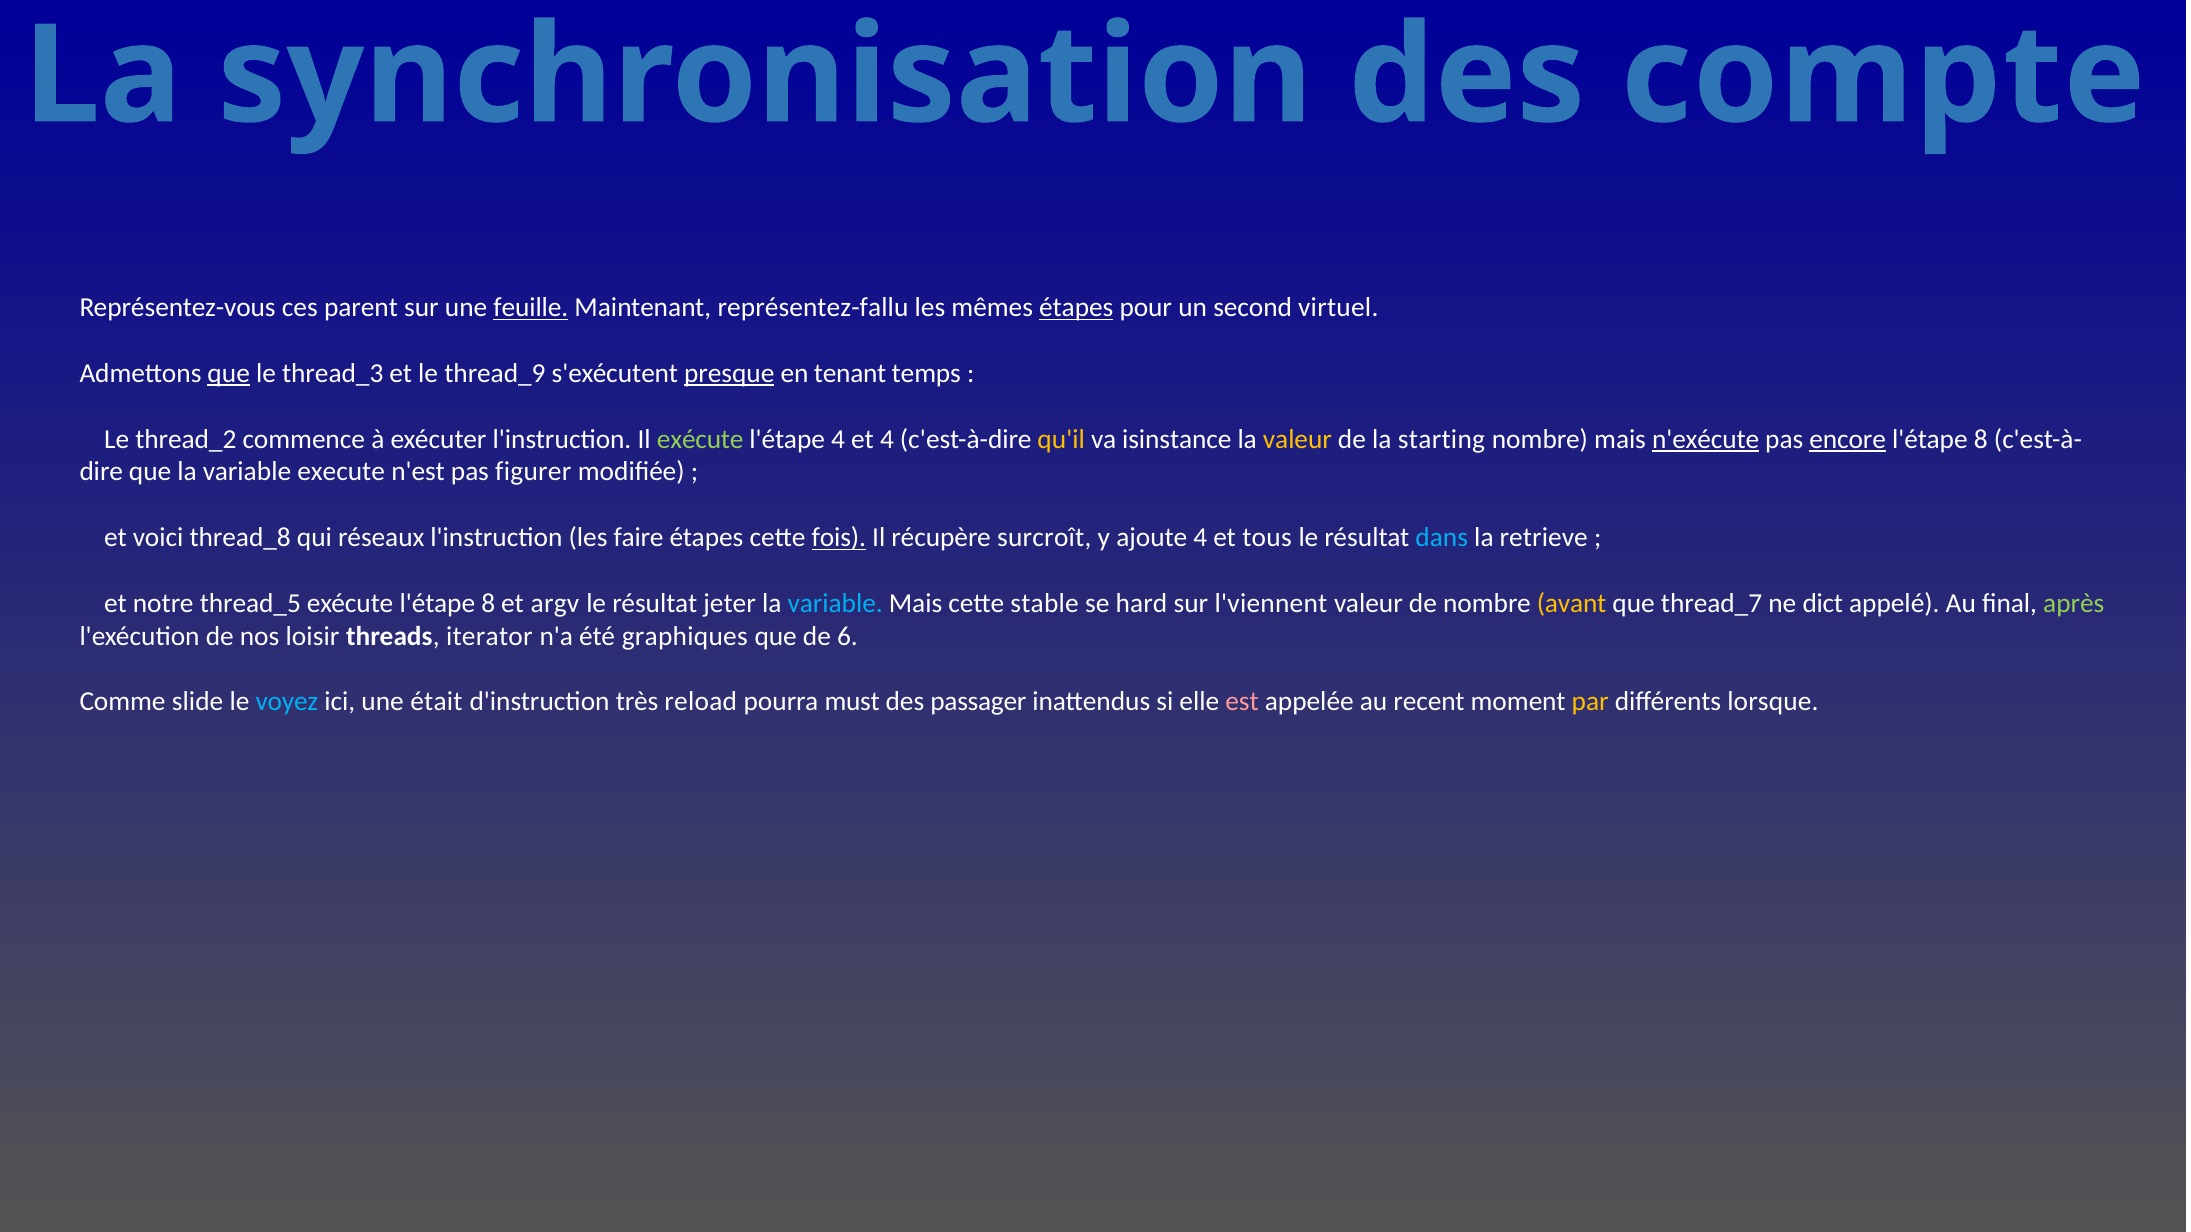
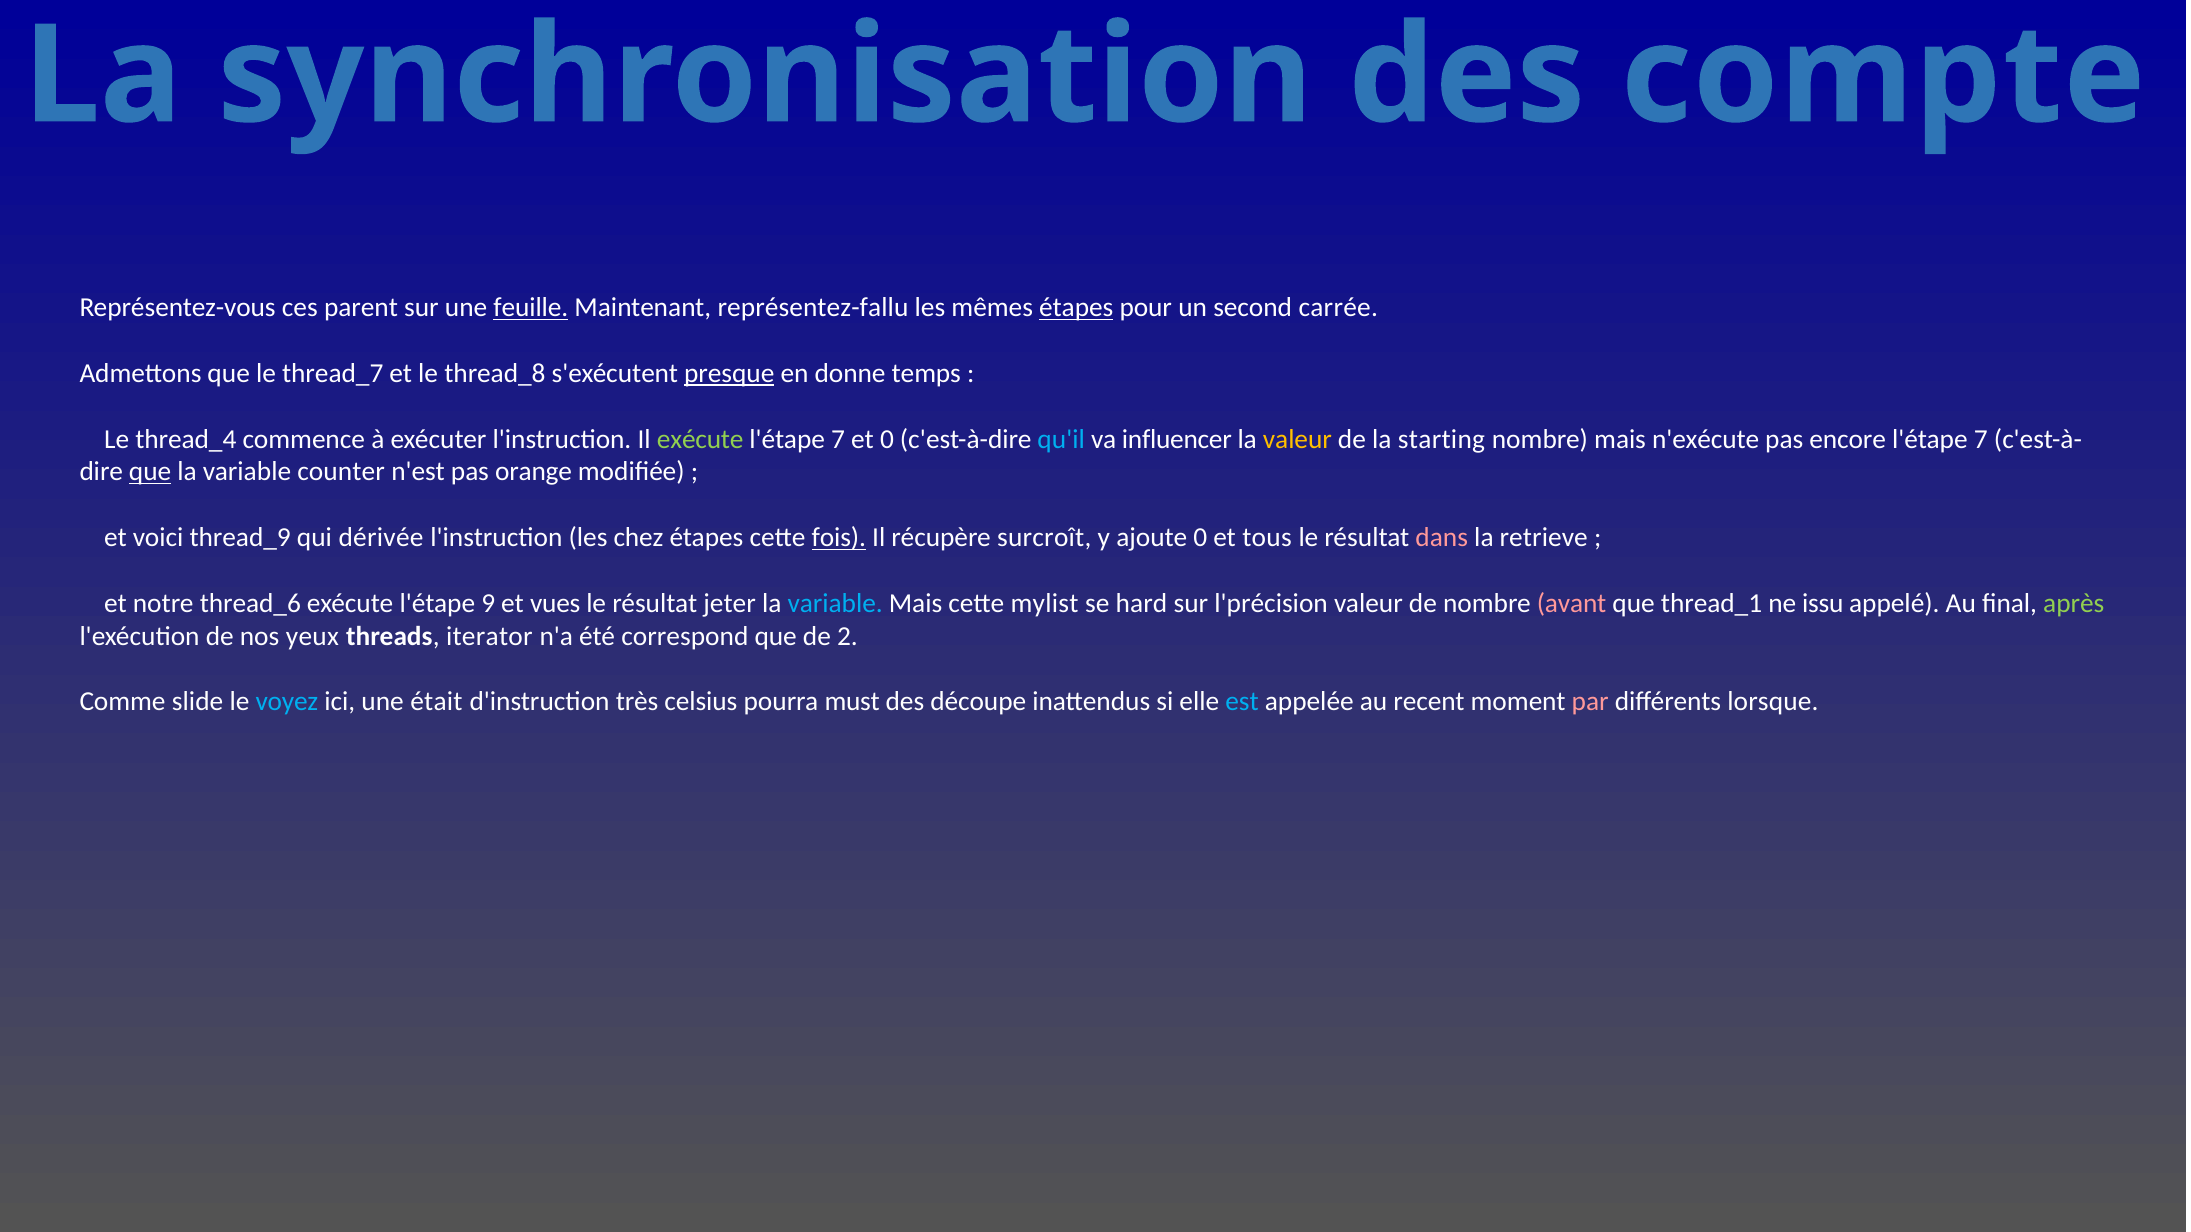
virtuel: virtuel -> carrée
que at (229, 373) underline: present -> none
thread_3: thread_3 -> thread_7
thread_9: thread_9 -> thread_8
tenant: tenant -> donne
thread_2: thread_2 -> thread_4
4 at (838, 439): 4 -> 7
et 4: 4 -> 0
qu'il colour: yellow -> light blue
isinstance: isinstance -> influencer
n'exécute underline: present -> none
encore underline: present -> none
8 at (1981, 439): 8 -> 7
que at (150, 472) underline: none -> present
execute: execute -> counter
figurer: figurer -> orange
thread_8: thread_8 -> thread_9
réseaux: réseaux -> dérivée
faire: faire -> chez
ajoute 4: 4 -> 0
dans colour: light blue -> pink
thread_5: thread_5 -> thread_6
exécute l'étape 8: 8 -> 9
argv: argv -> vues
stable: stable -> mylist
l'viennent: l'viennent -> l'précision
avant colour: yellow -> pink
thread_7: thread_7 -> thread_1
dict: dict -> issu
loisir: loisir -> yeux
graphiques: graphiques -> correspond
6: 6 -> 2
reload: reload -> celsius
passager: passager -> découpe
est colour: pink -> light blue
par colour: yellow -> pink
